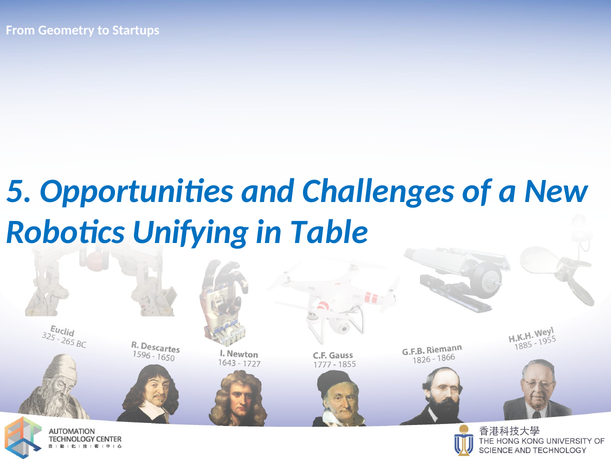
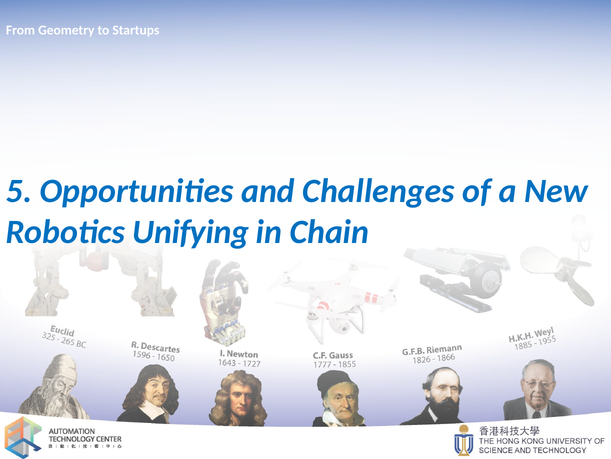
Table: Table -> Chain
